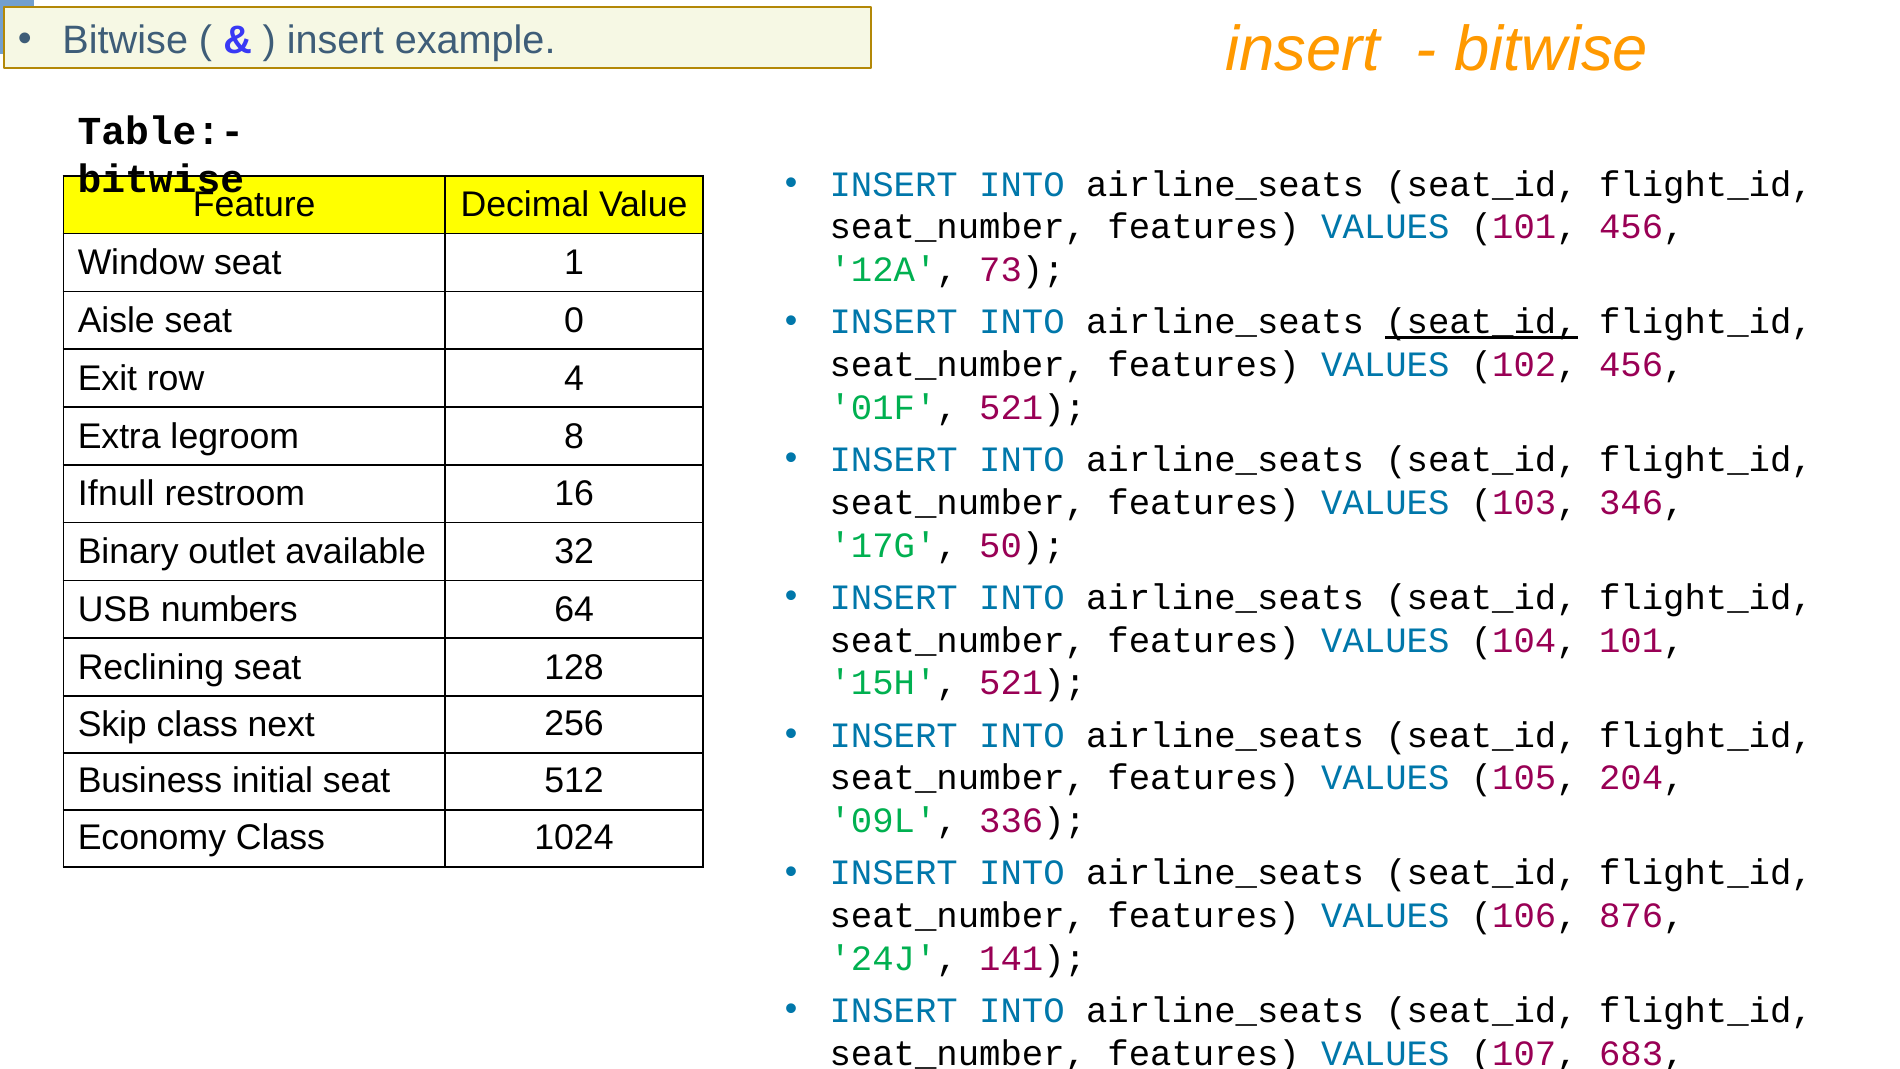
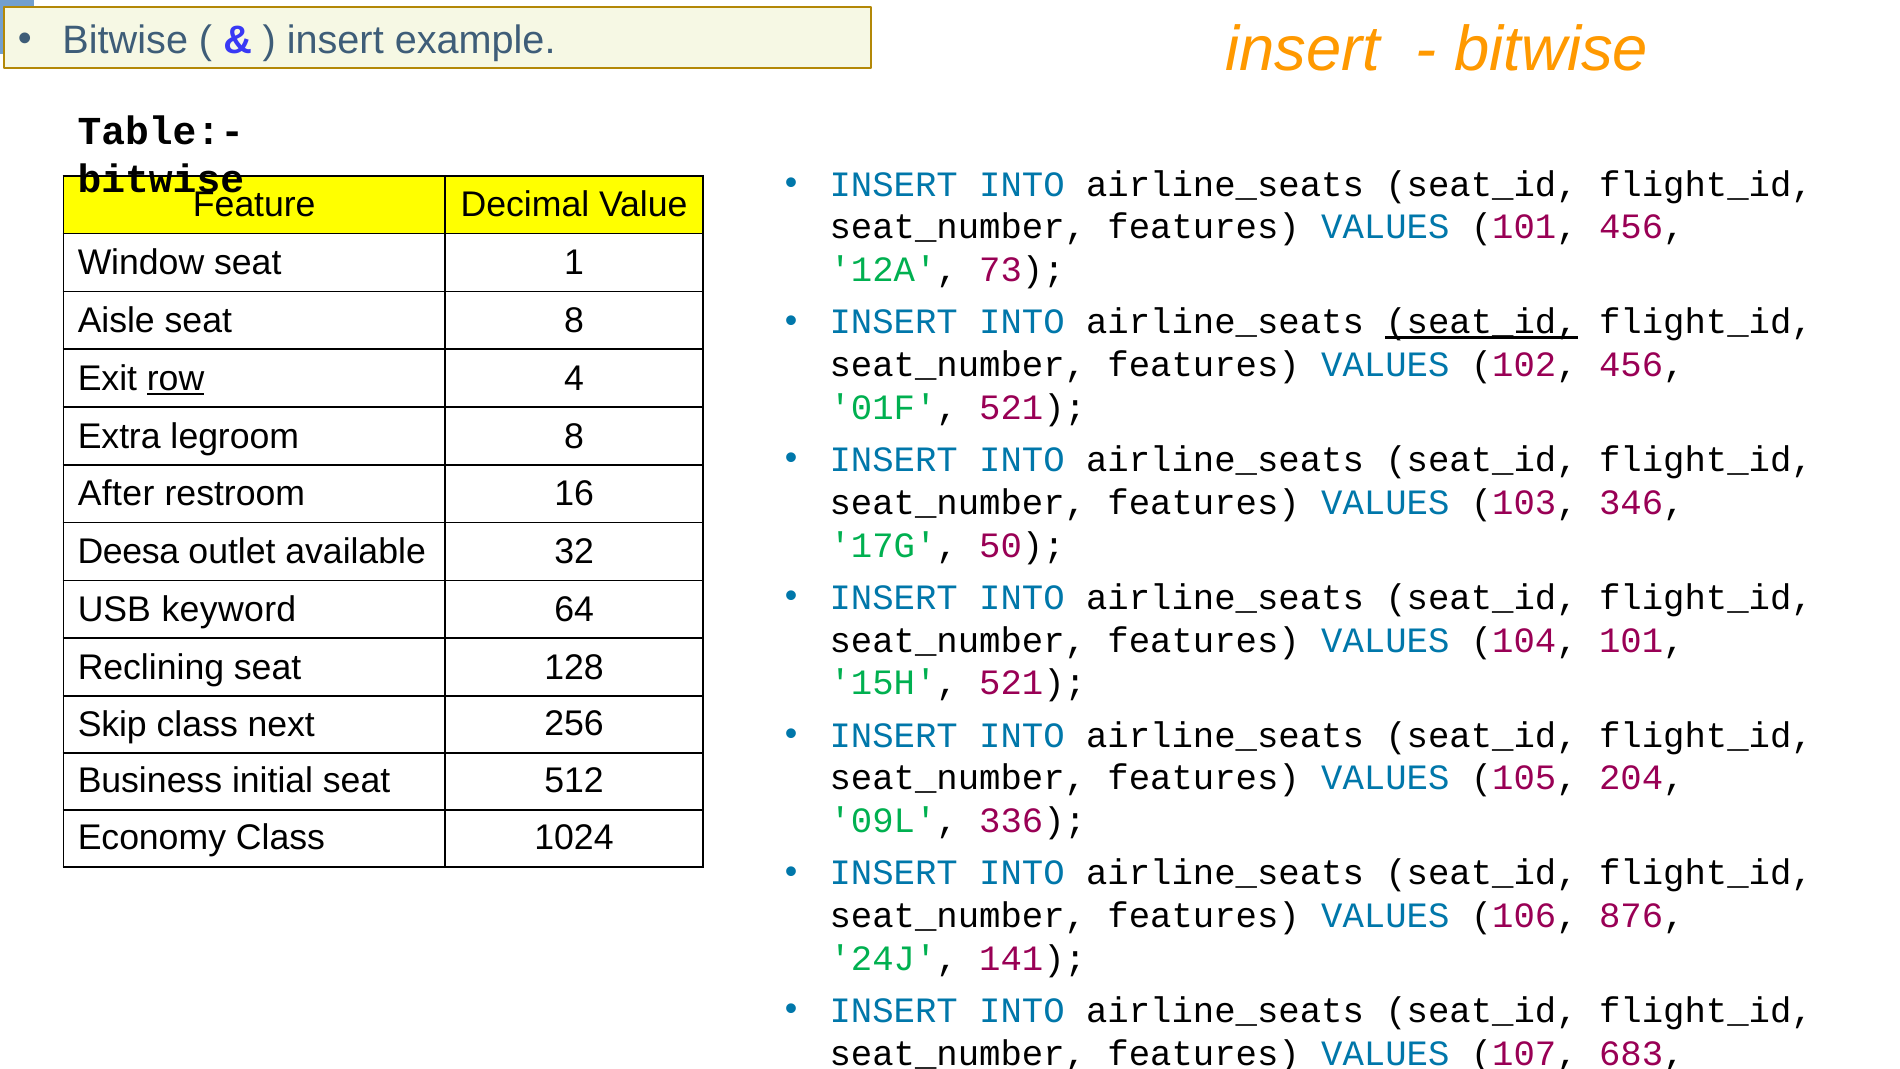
seat 0: 0 -> 8
row underline: none -> present
Ifnull: Ifnull -> After
Binary: Binary -> Deesa
numbers: numbers -> keyword
